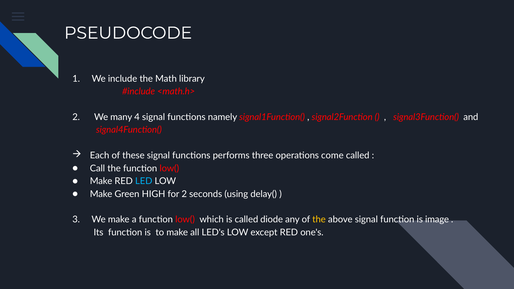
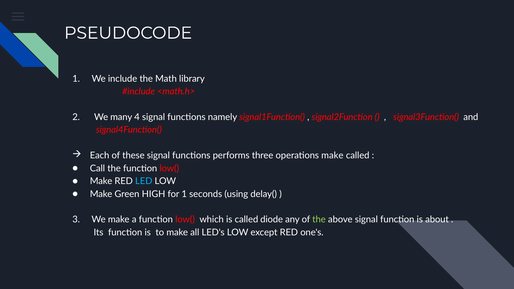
operations come: come -> make
for 2: 2 -> 1
the at (319, 220) colour: yellow -> light green
image: image -> about
